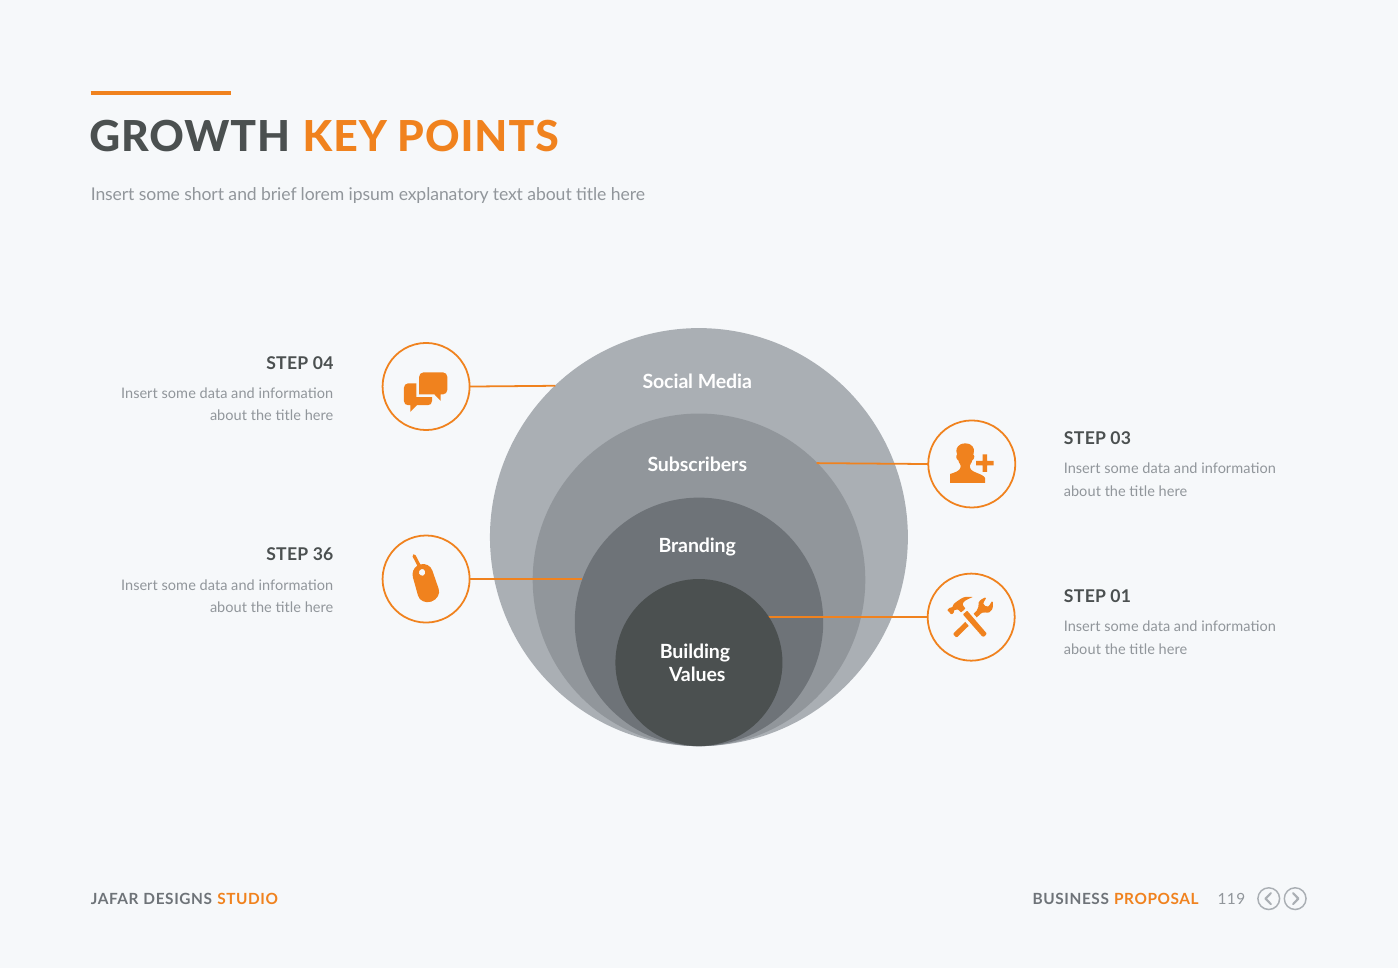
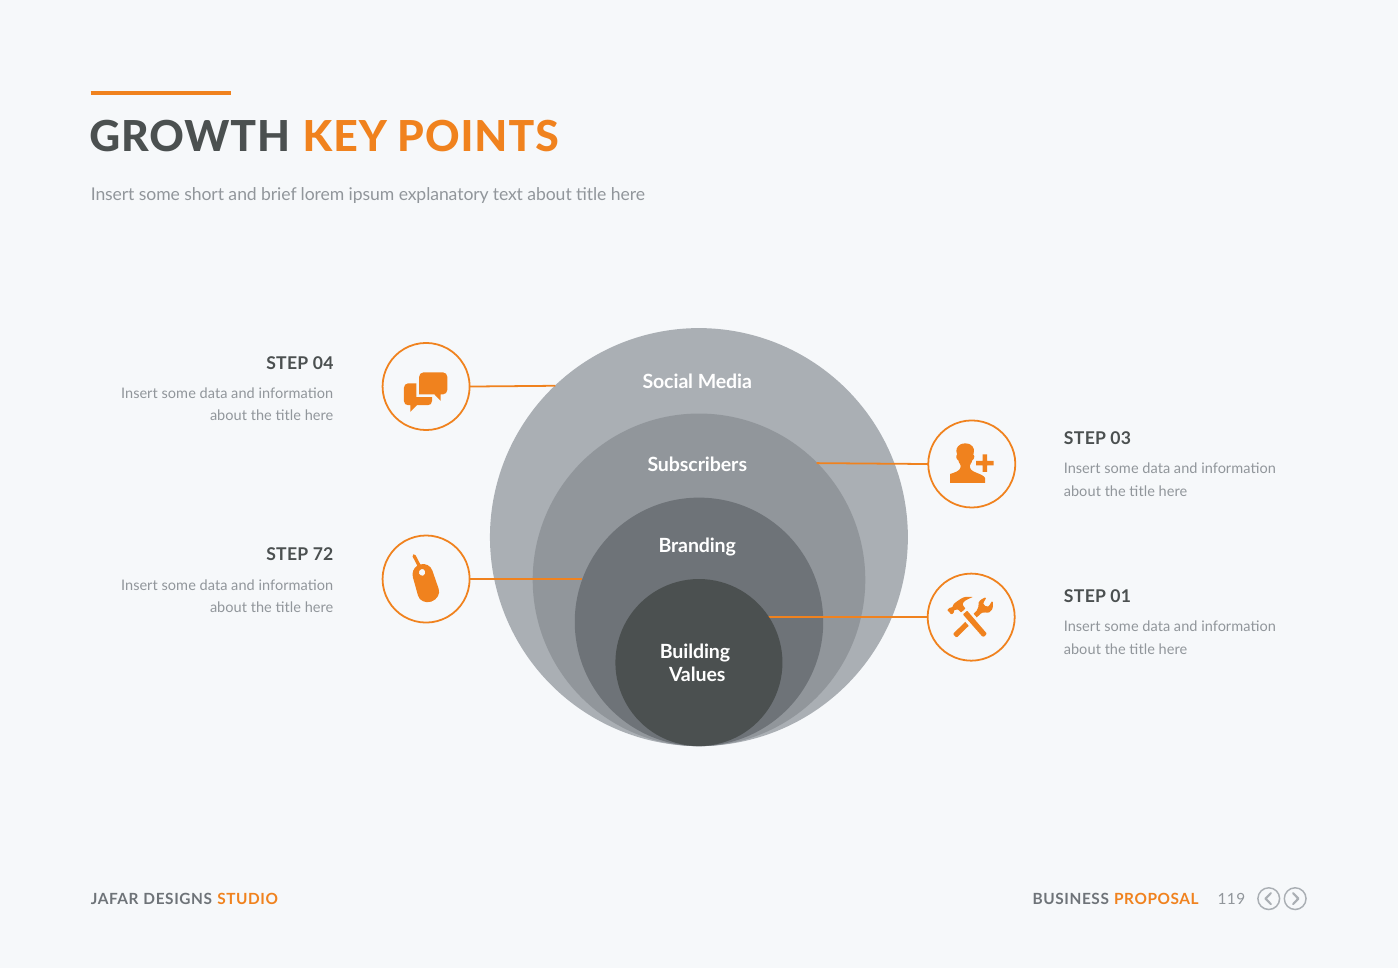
36: 36 -> 72
